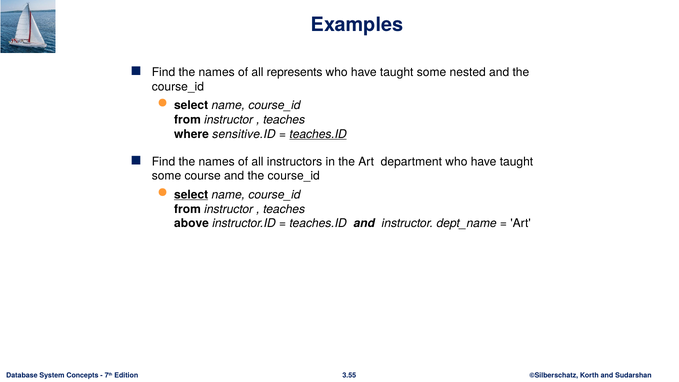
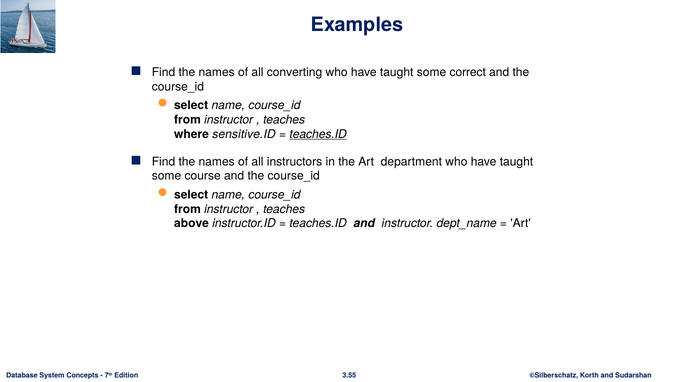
represents: represents -> converting
nested: nested -> correct
select at (191, 195) underline: present -> none
